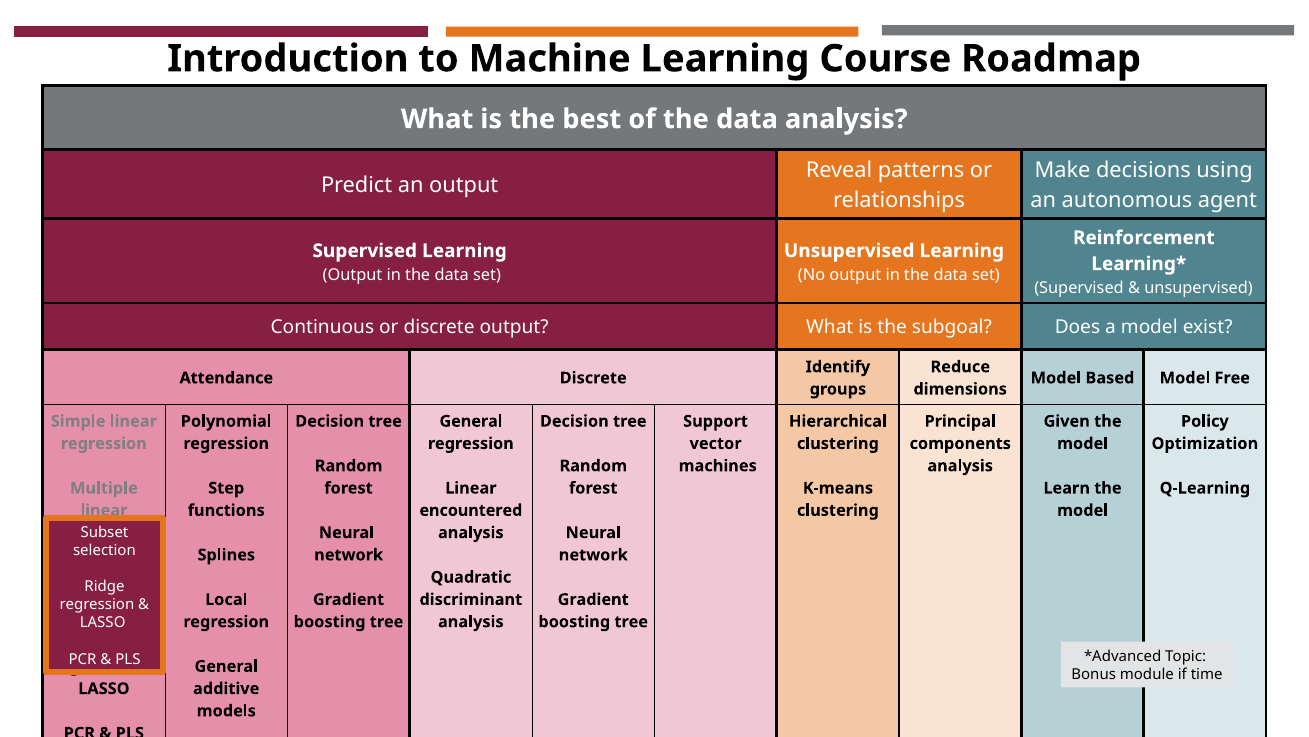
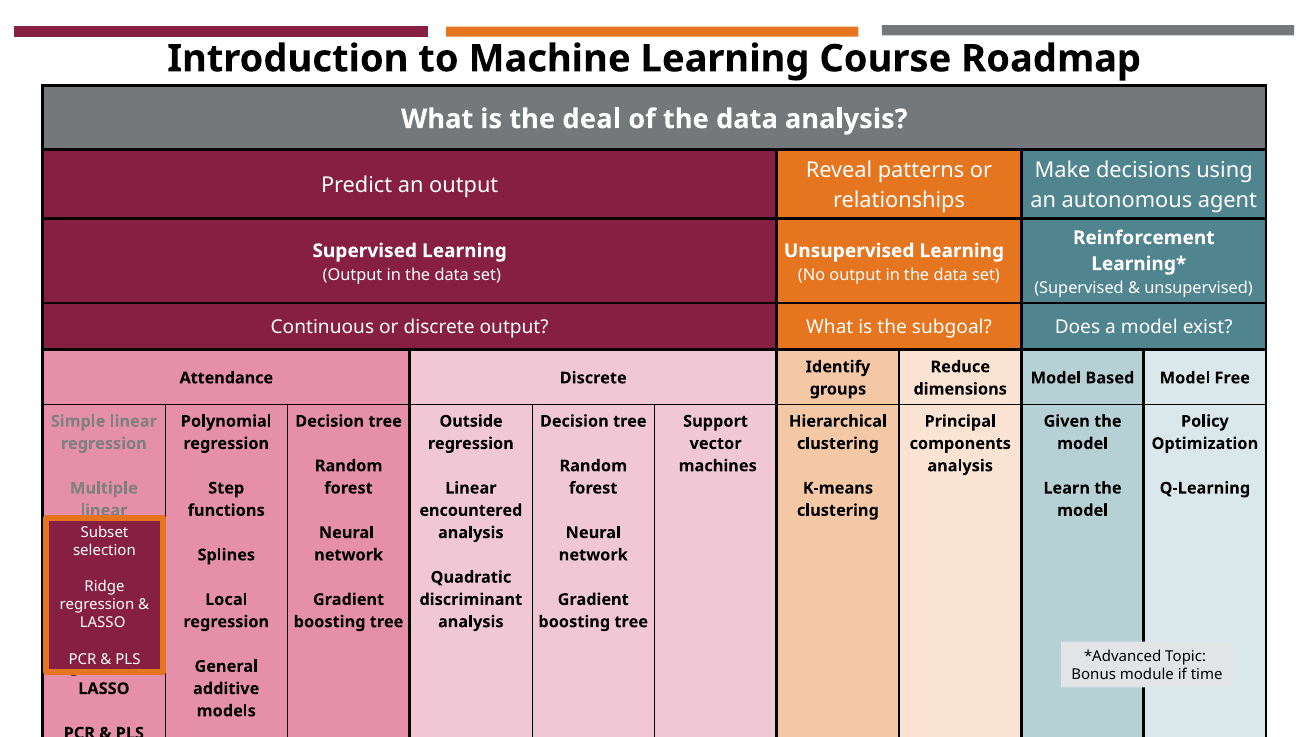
best: best -> deal
General at (471, 421): General -> Outside
